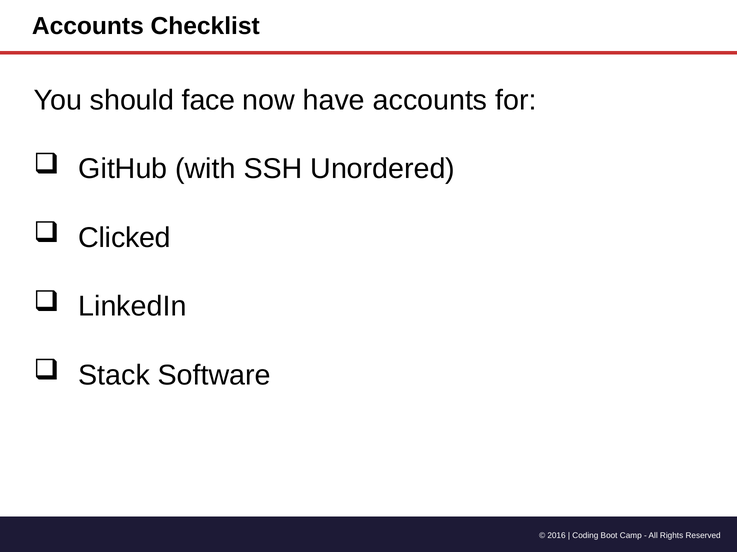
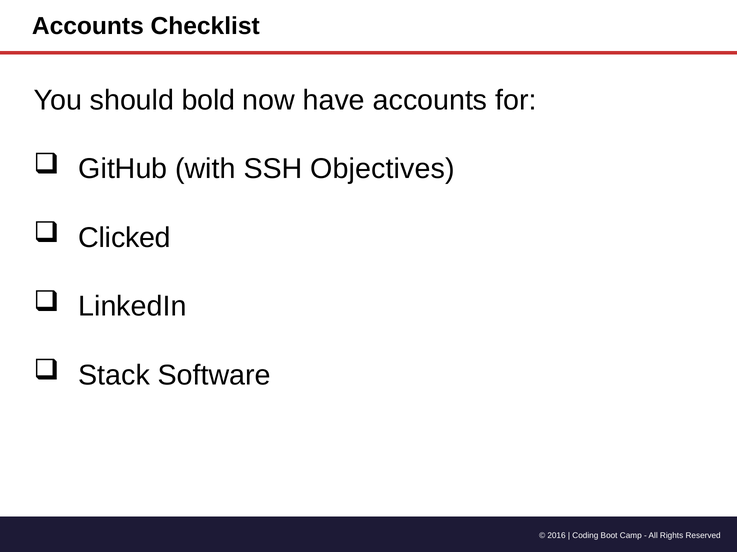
face: face -> bold
Unordered: Unordered -> Objectives
